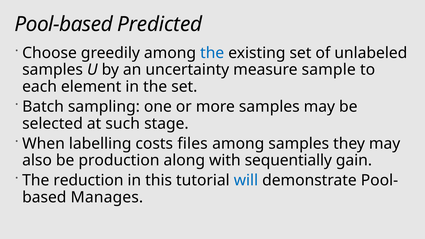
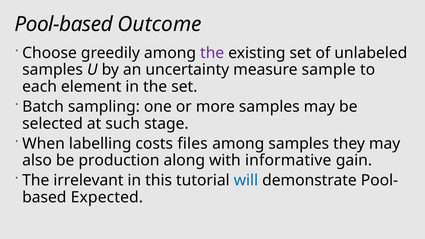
Predicted: Predicted -> Outcome
the at (212, 53) colour: blue -> purple
sequentially: sequentially -> informative
reduction: reduction -> irrelevant
Manages: Manages -> Expected
